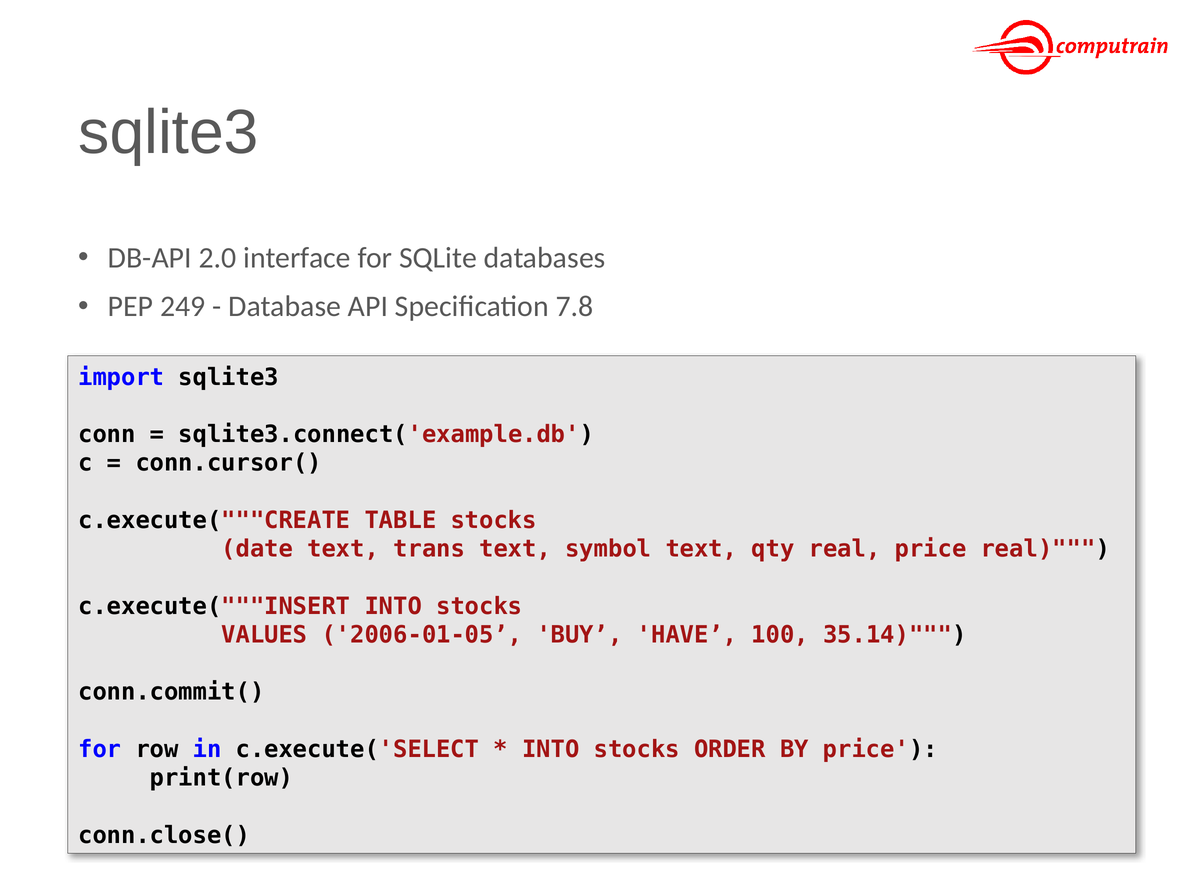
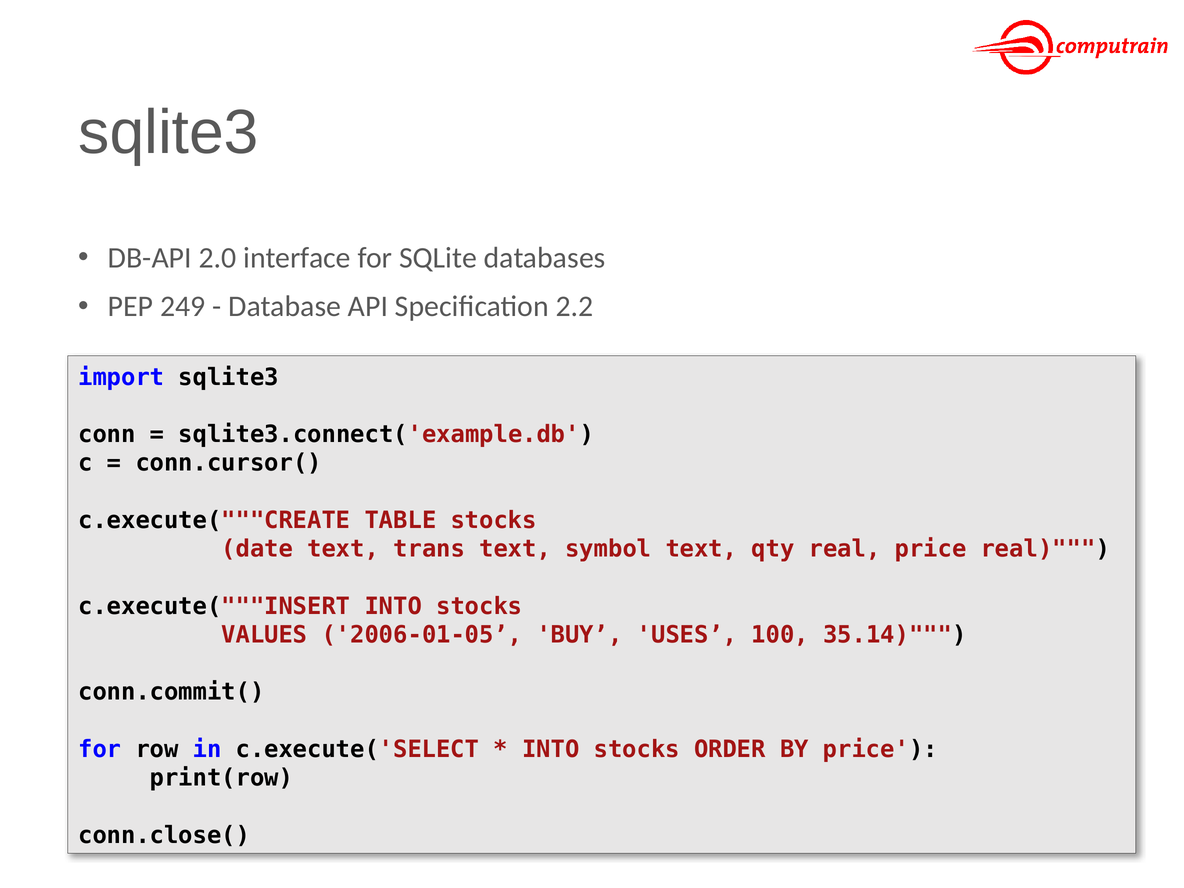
7.8: 7.8 -> 2.2
HAVE: HAVE -> USES
